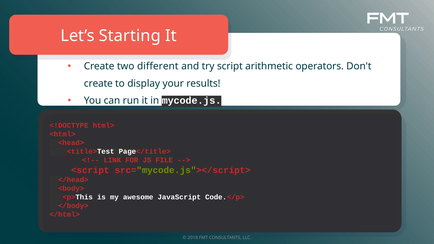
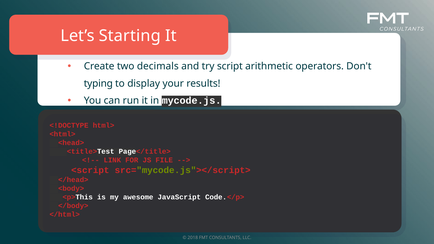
different: different -> decimals
create at (98, 84): create -> typing
